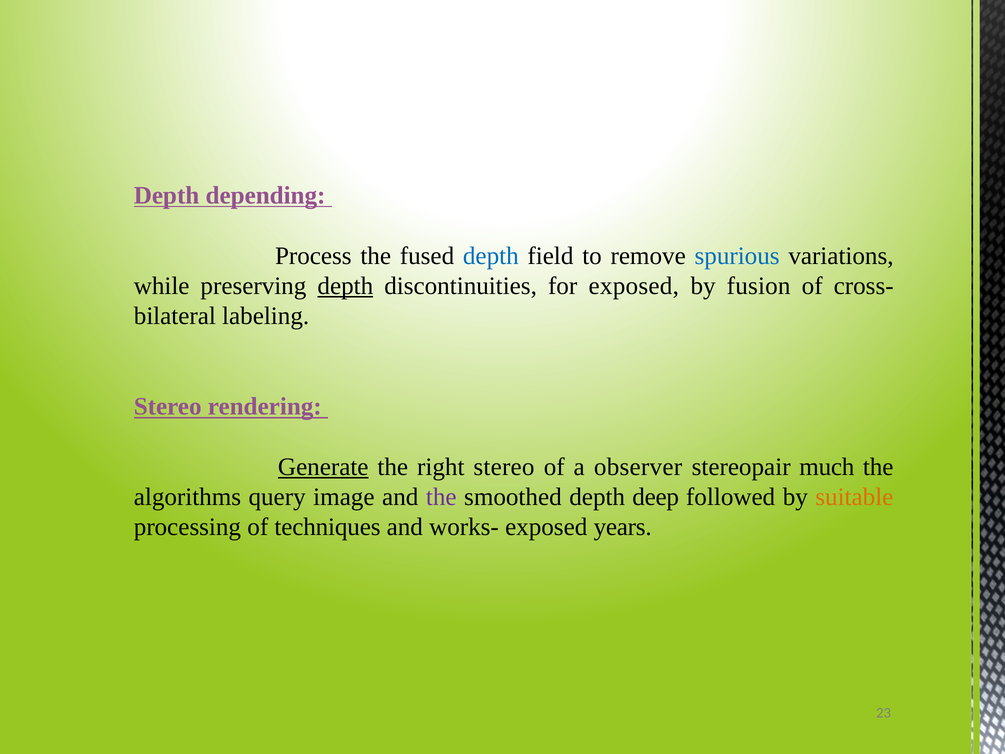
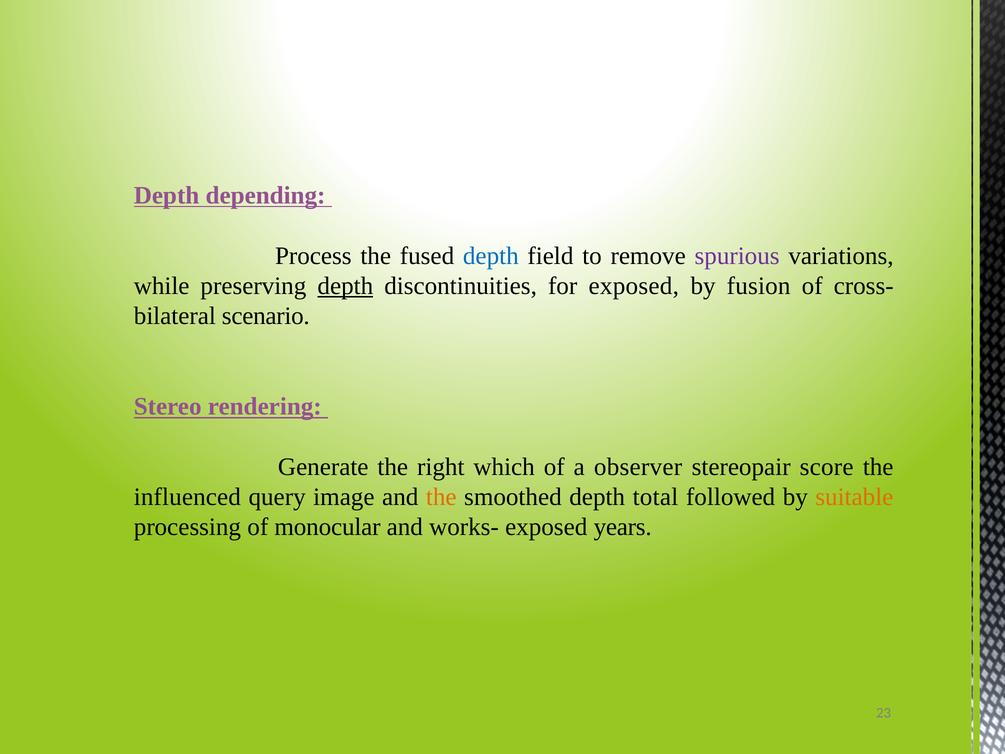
spurious colour: blue -> purple
labeling: labeling -> scenario
Generate underline: present -> none
right stereo: stereo -> which
much: much -> score
algorithms: algorithms -> influenced
the at (441, 497) colour: purple -> orange
deep: deep -> total
techniques: techniques -> monocular
